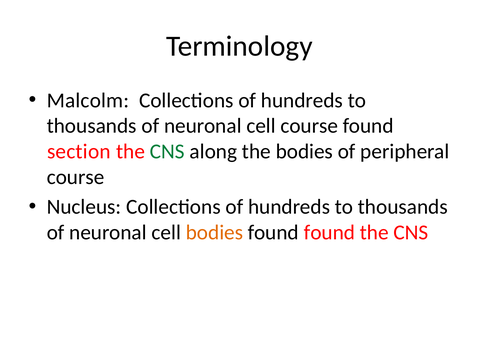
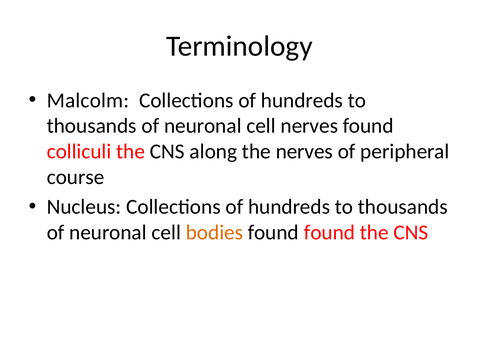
cell course: course -> nerves
section: section -> colliculi
CNS at (167, 152) colour: green -> black
the bodies: bodies -> nerves
